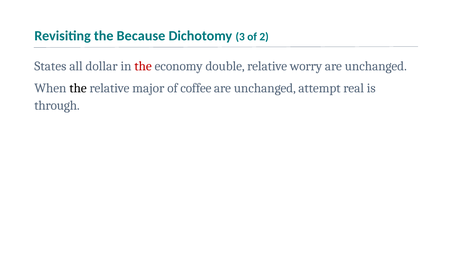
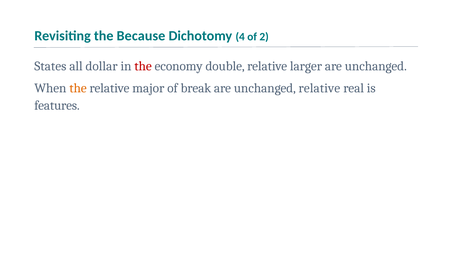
3: 3 -> 4
worry: worry -> larger
the at (78, 88) colour: black -> orange
coffee: coffee -> break
unchanged attempt: attempt -> relative
through: through -> features
